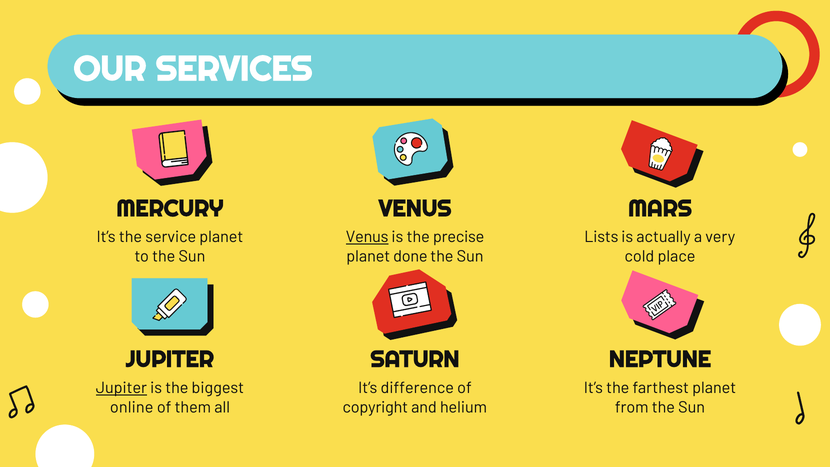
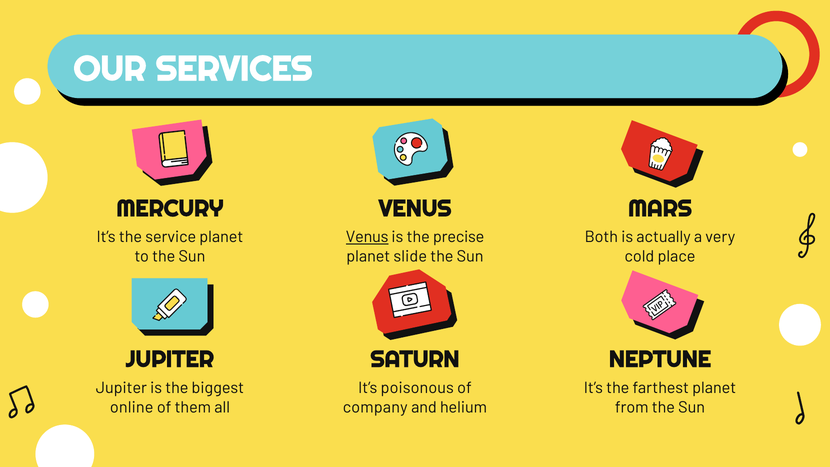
Lists: Lists -> Both
done: done -> slide
Jupiter at (121, 388) underline: present -> none
difference: difference -> poisonous
copyright: copyright -> company
